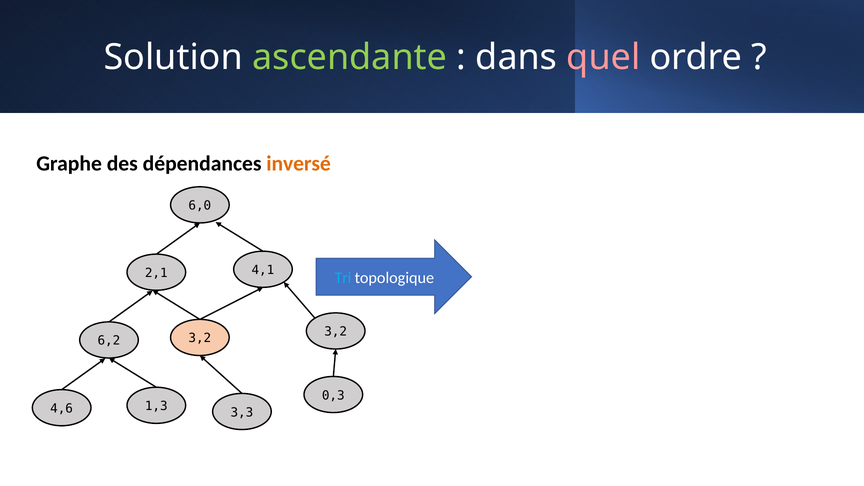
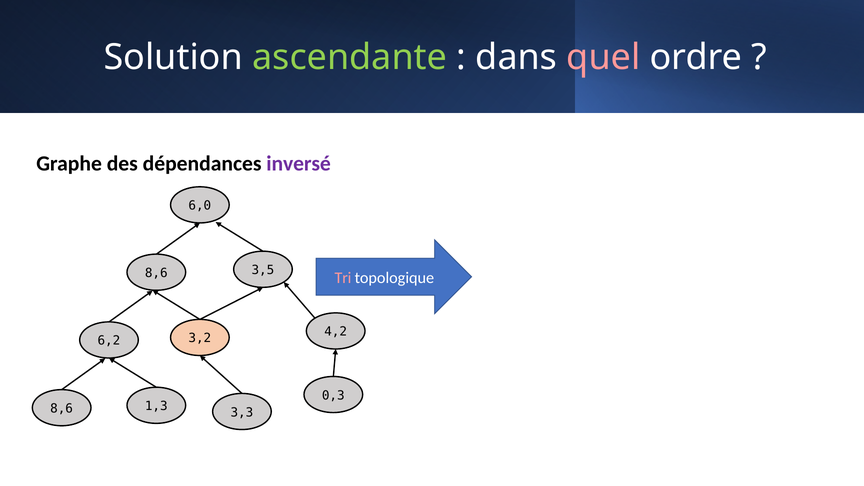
inversé colour: orange -> purple
4,1: 4,1 -> 3,5
2,1 at (156, 273): 2,1 -> 8,6
Tri colour: light blue -> pink
3,2 at (336, 332): 3,2 -> 4,2
4,6 at (62, 409): 4,6 -> 8,6
